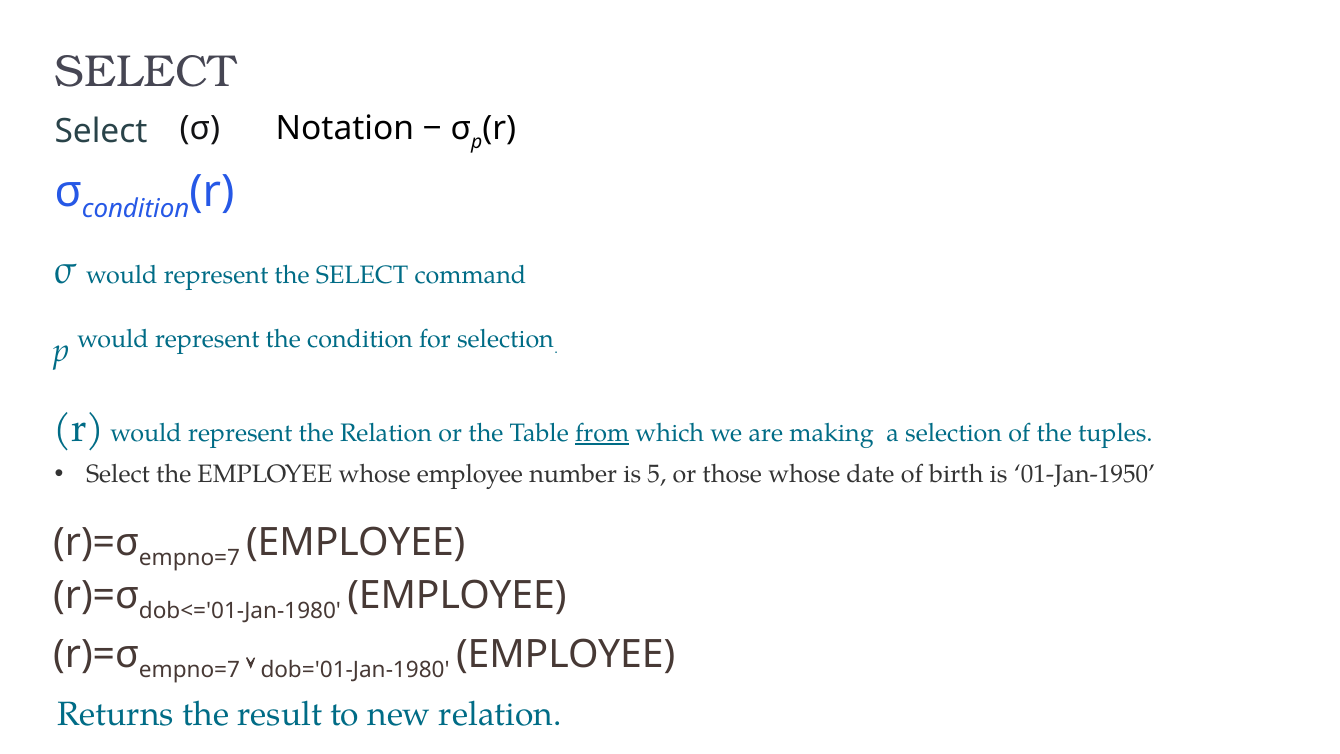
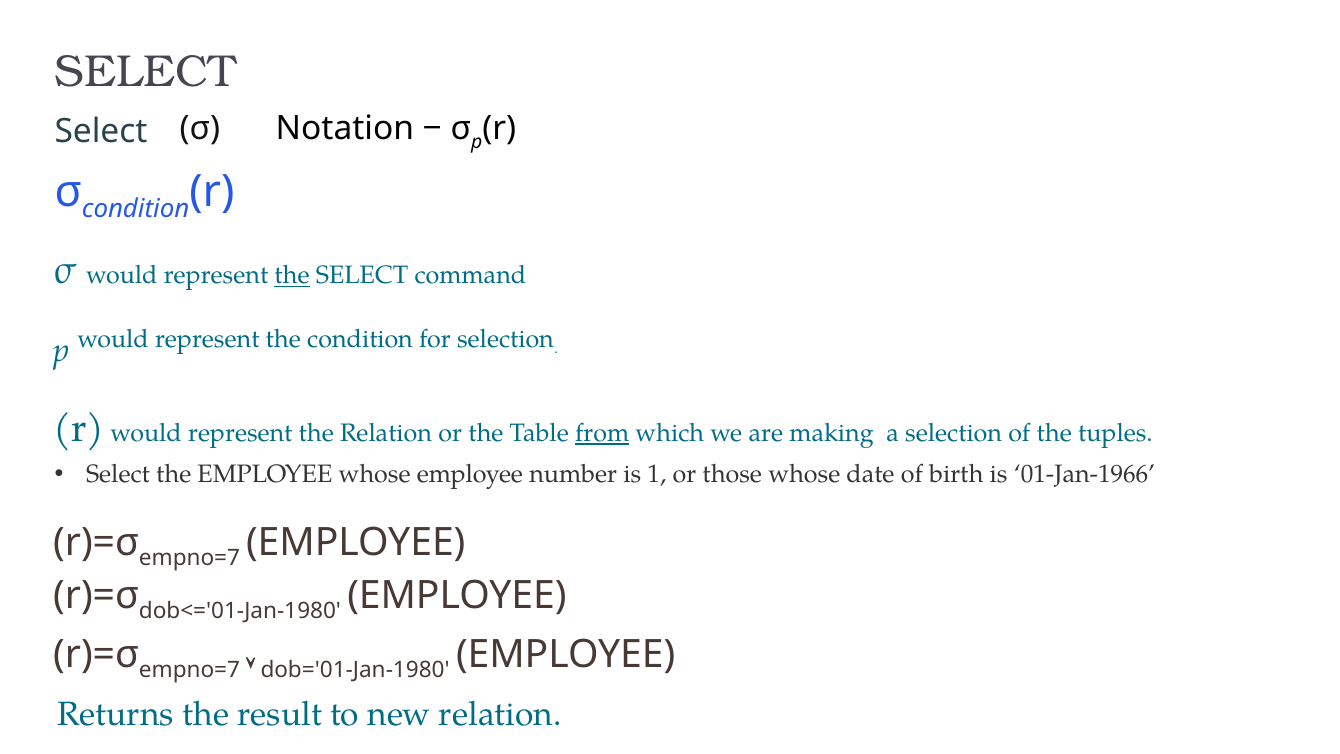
the at (292, 275) underline: none -> present
5: 5 -> 1
01-Jan-1950: 01-Jan-1950 -> 01-Jan-1966
